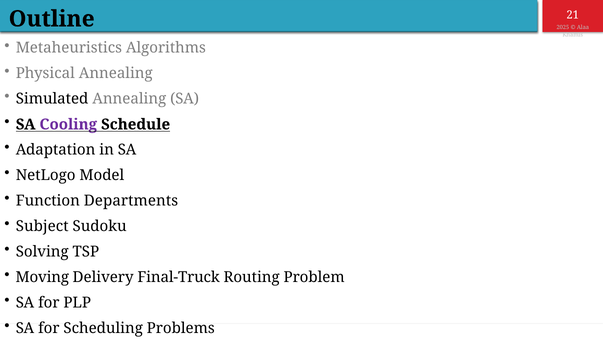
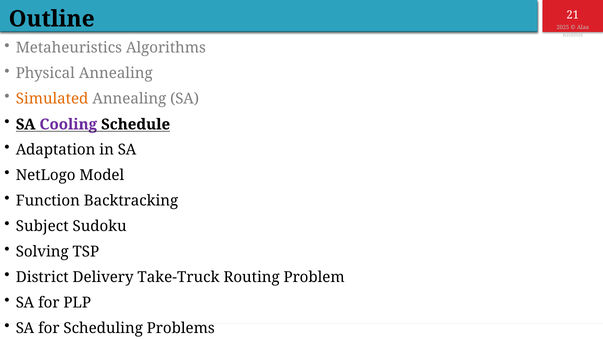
Simulated colour: black -> orange
Departments: Departments -> Backtracking
Moving: Moving -> District
Final-Truck: Final-Truck -> Take-Truck
